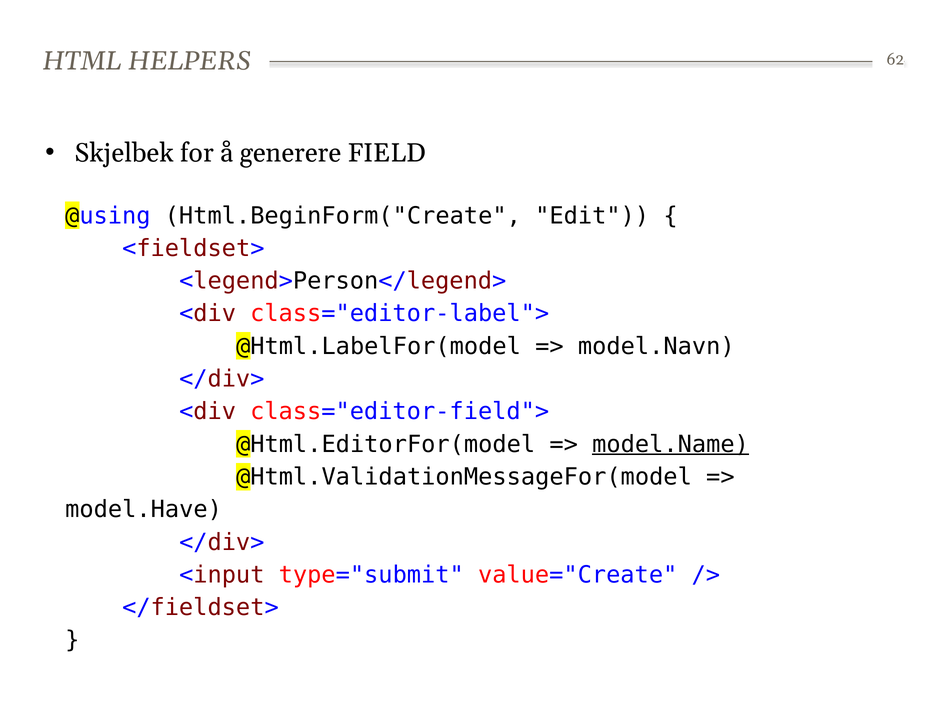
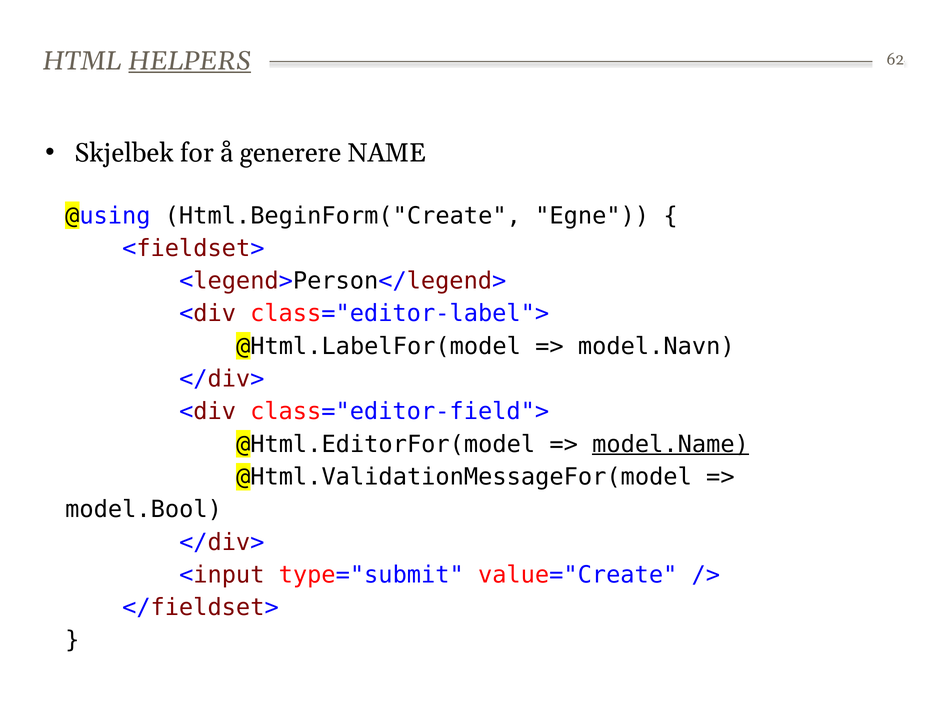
HELPERS underline: none -> present
FIELD: FIELD -> NAME
Edit: Edit -> Egne
model.Have: model.Have -> model.Bool
